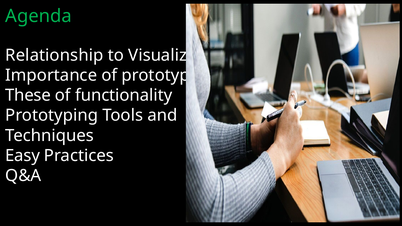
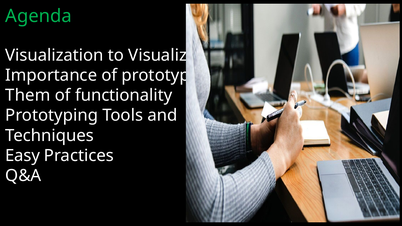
Relationship at (54, 55): Relationship -> Visualization
These: These -> Them
